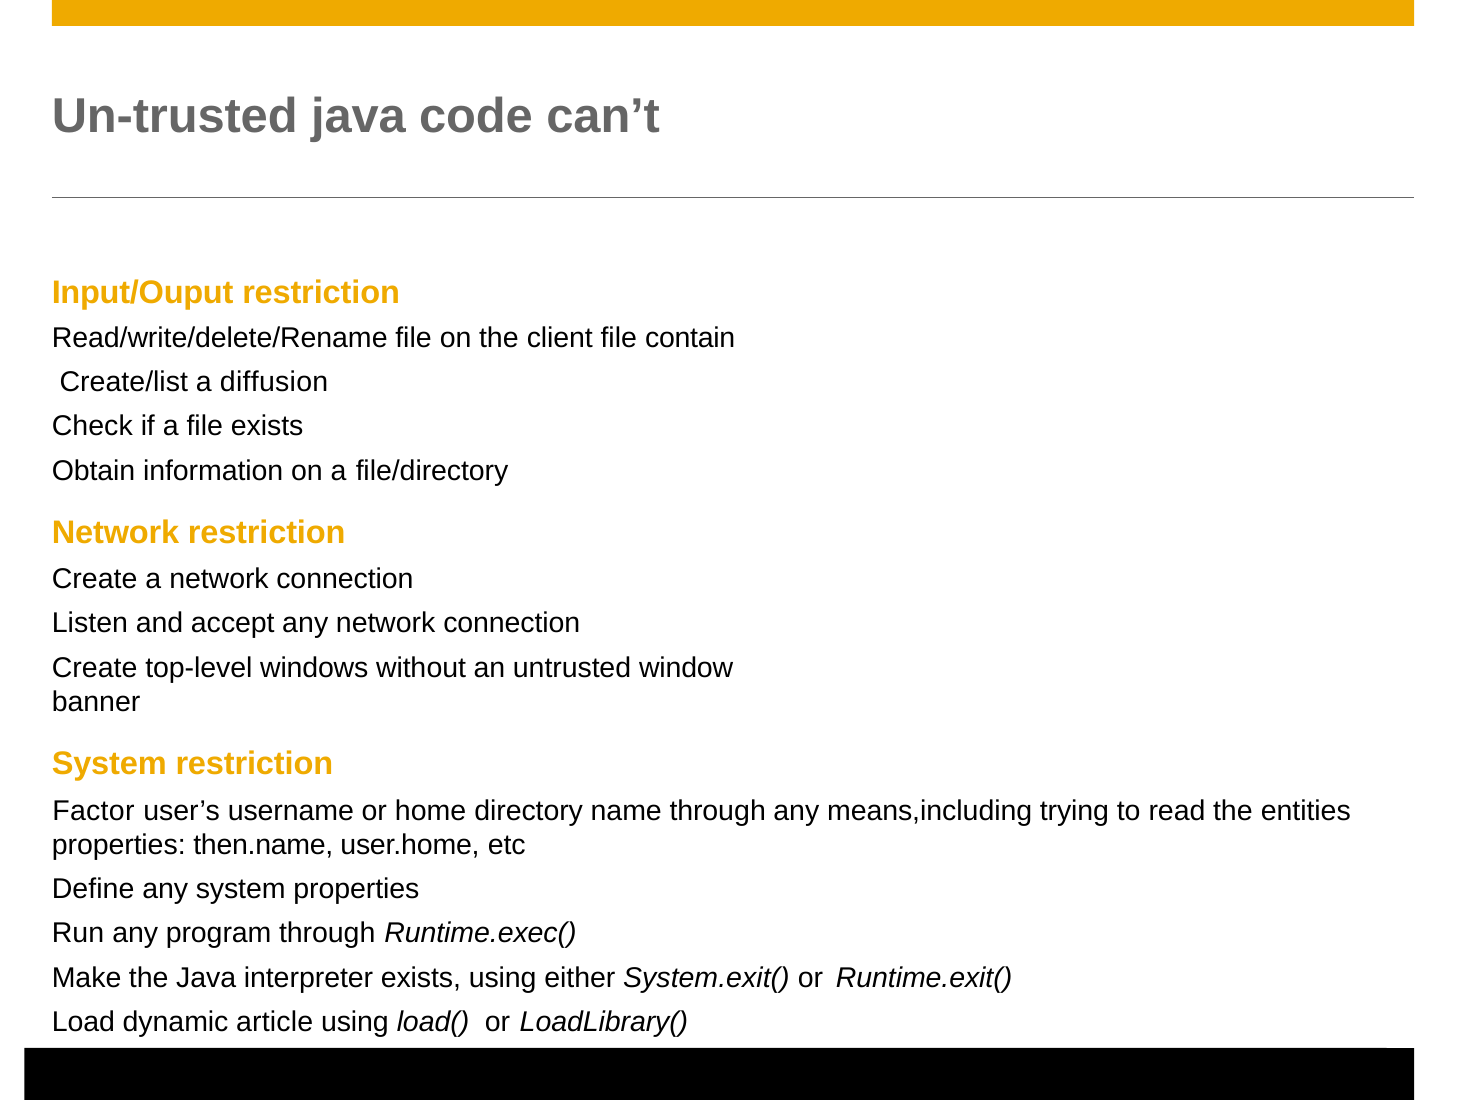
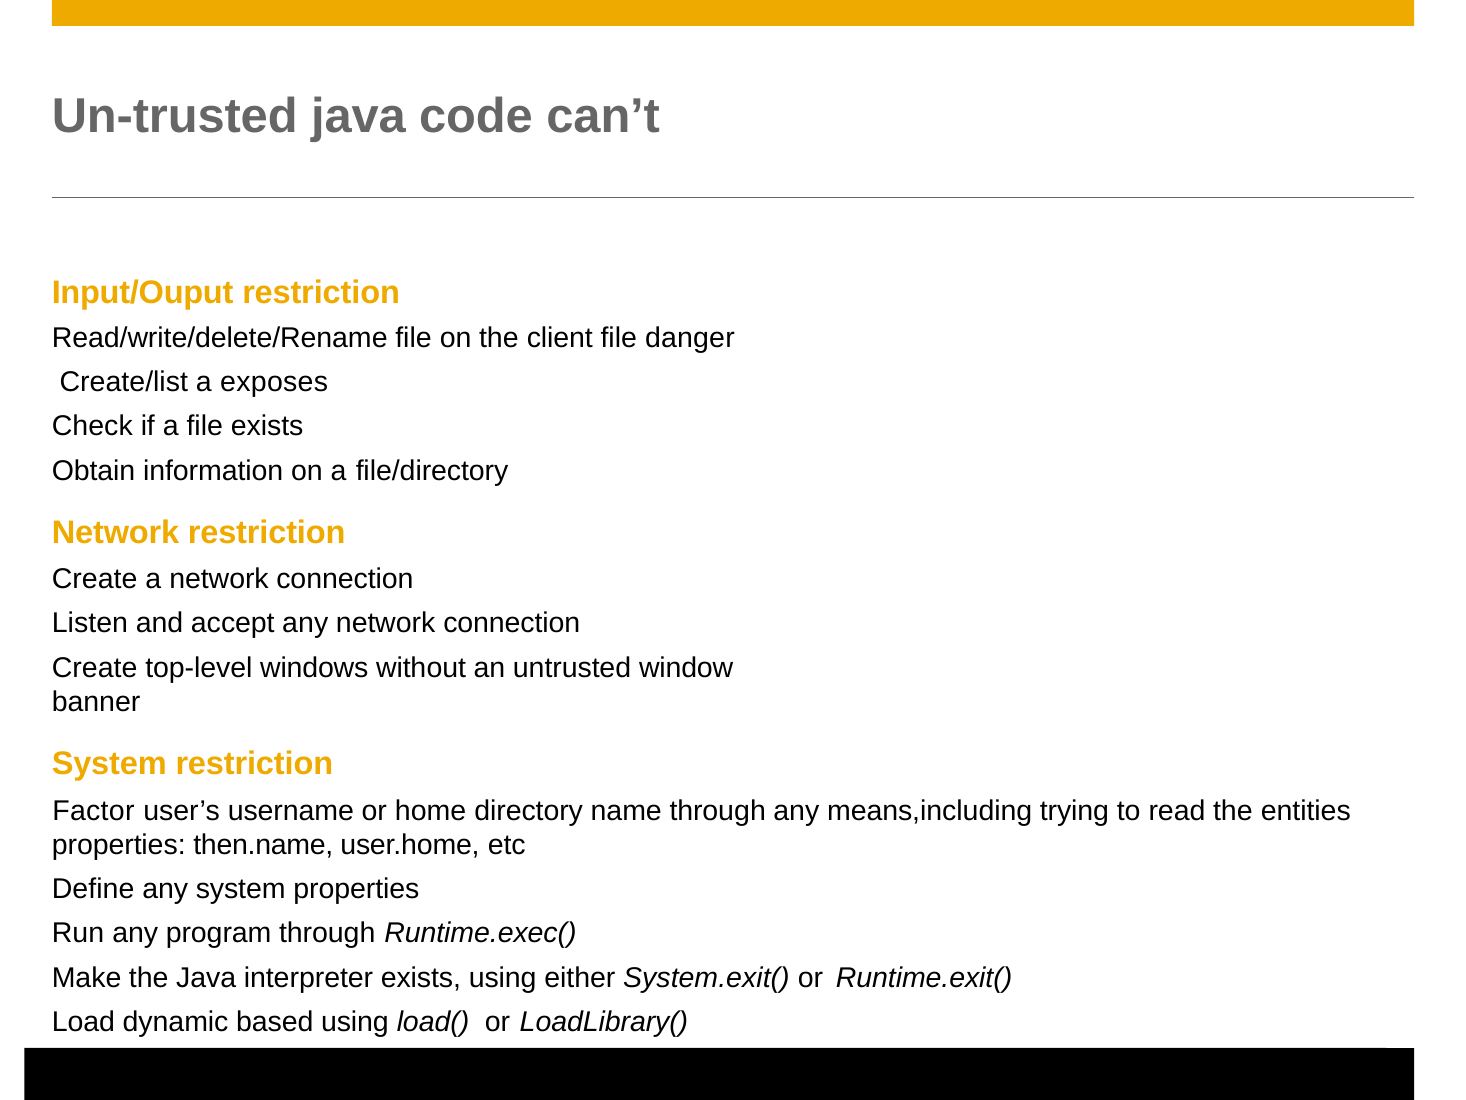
contain: contain -> danger
diffusion: diffusion -> exposes
article: article -> based
